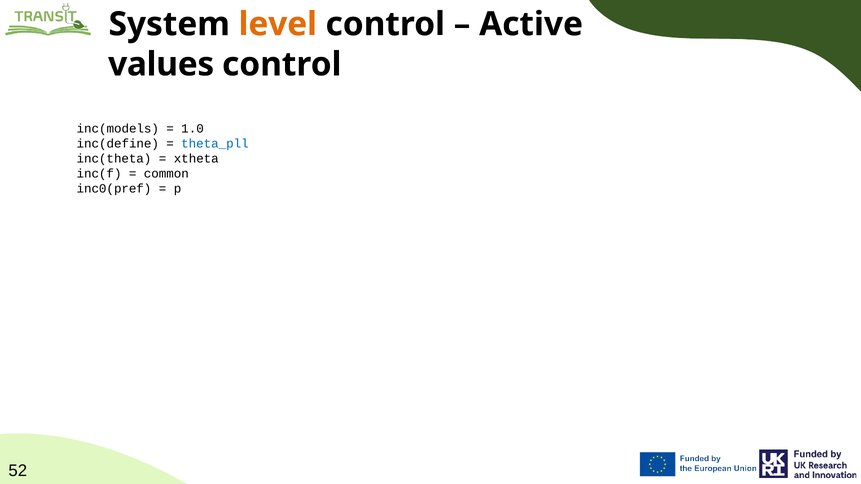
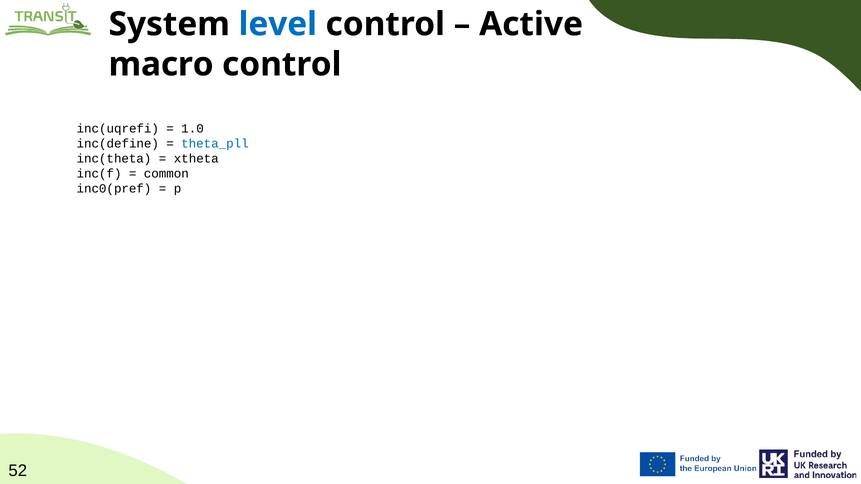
level colour: orange -> blue
values: values -> macro
inc(models: inc(models -> inc(uqrefi
